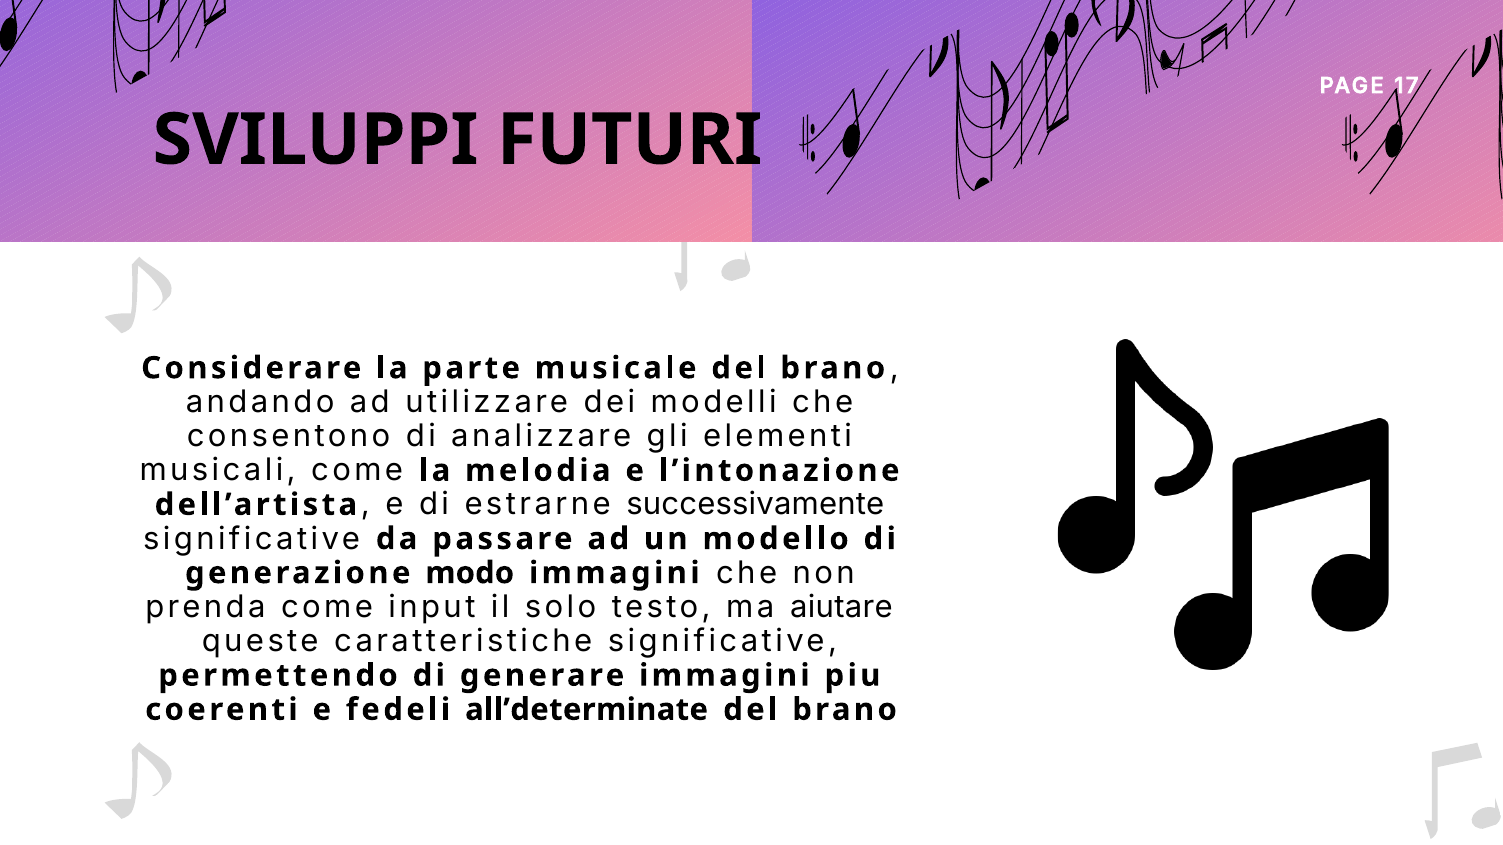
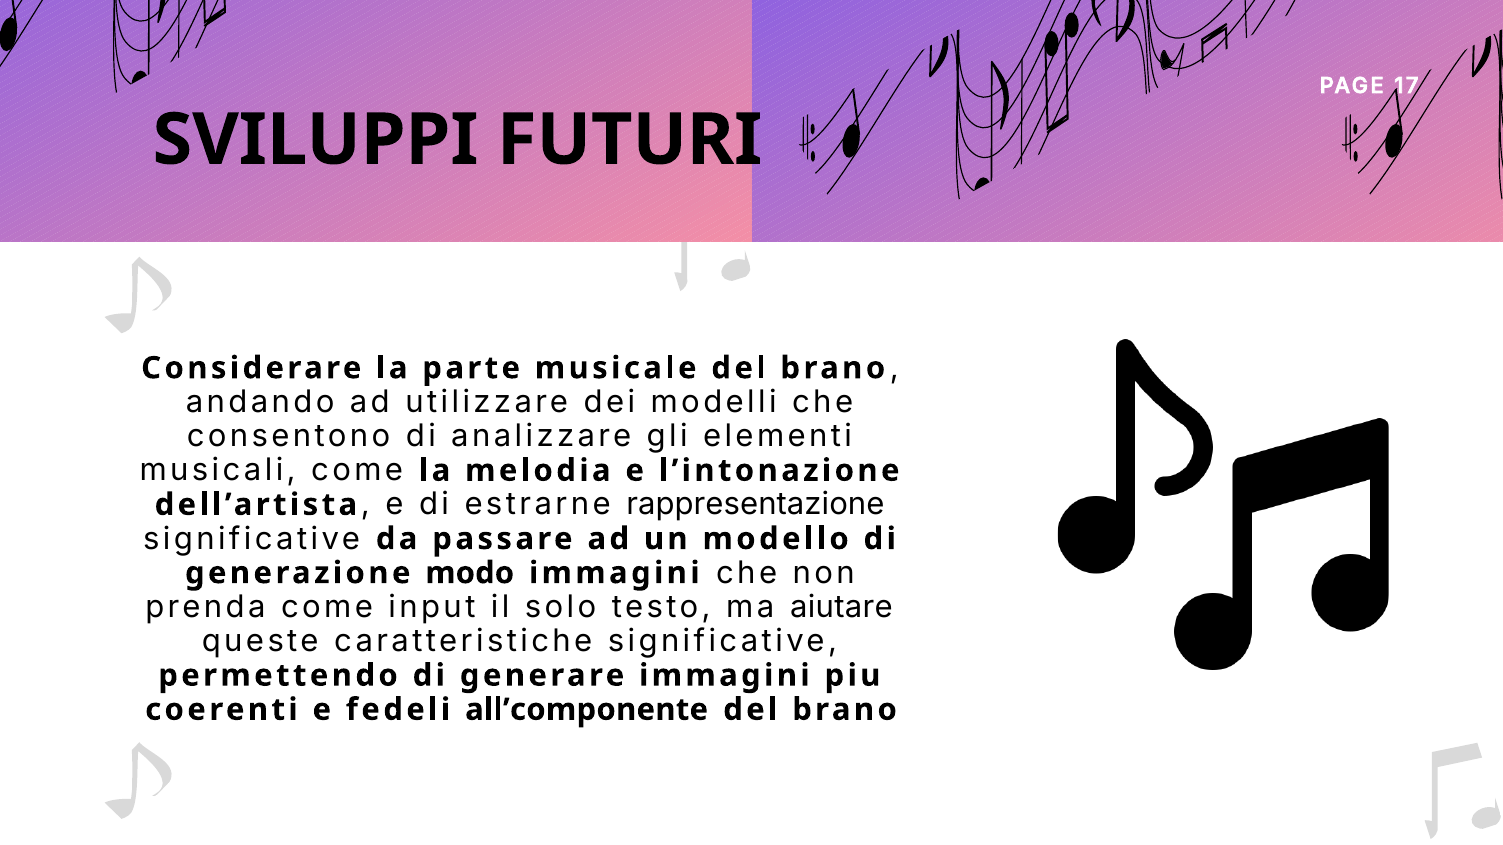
successivamente: successivamente -> rappresentazione
all’determinate: all’determinate -> all’componente
